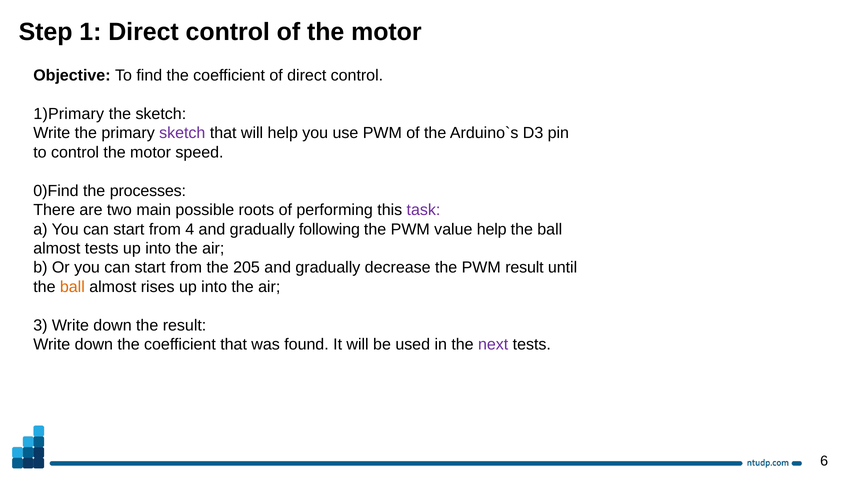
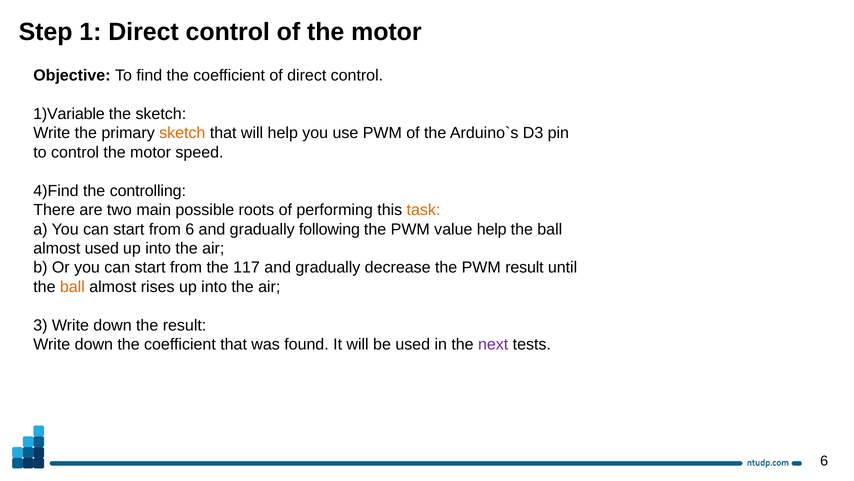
1)Primary: 1)Primary -> 1)Variable
sketch at (182, 133) colour: purple -> orange
0)Find: 0)Find -> 4)Find
processes: processes -> controlling
task colour: purple -> orange
from 4: 4 -> 6
almost tests: tests -> used
205: 205 -> 117
